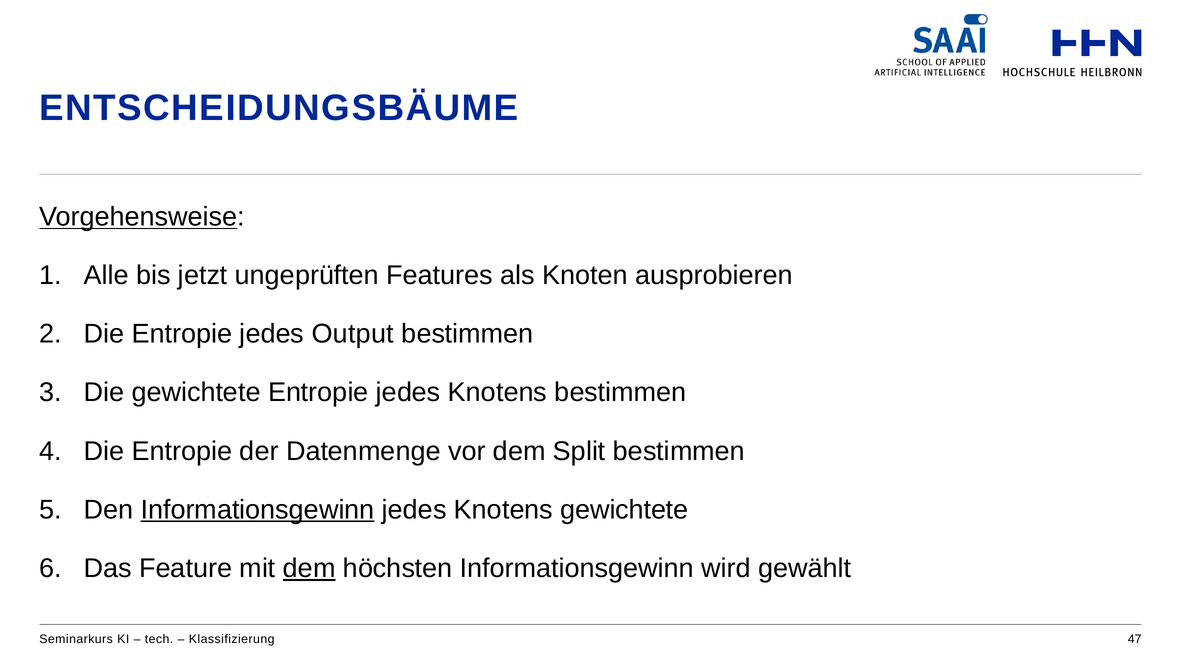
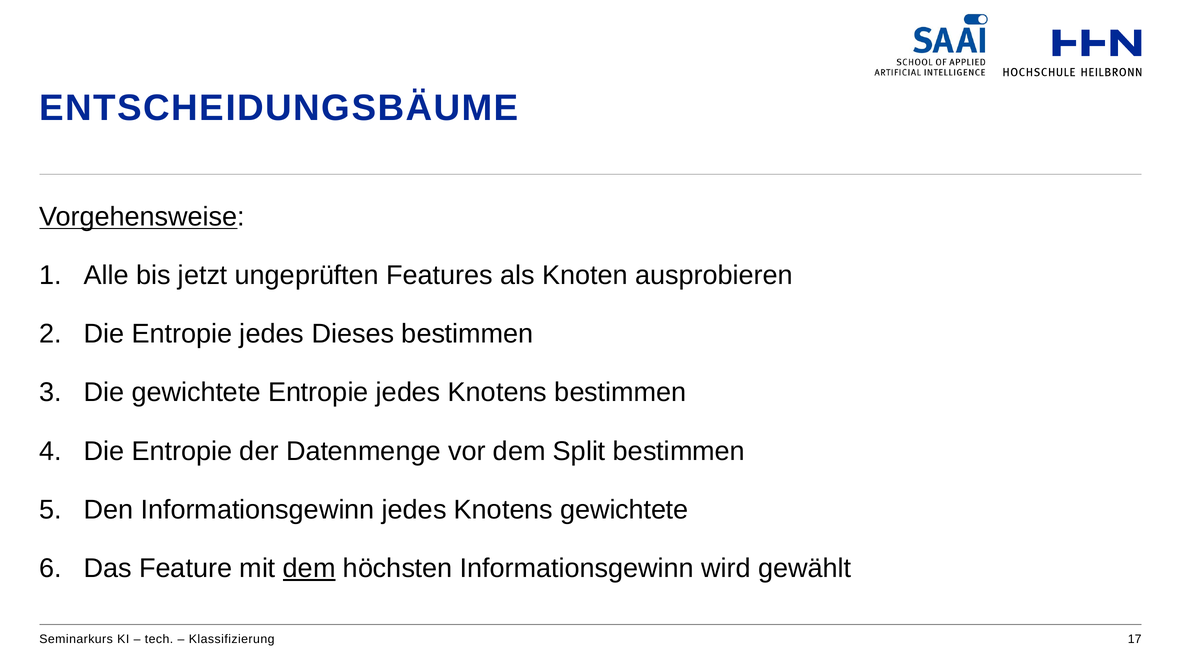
Output: Output -> Dieses
Informationsgewinn at (258, 510) underline: present -> none
47: 47 -> 17
